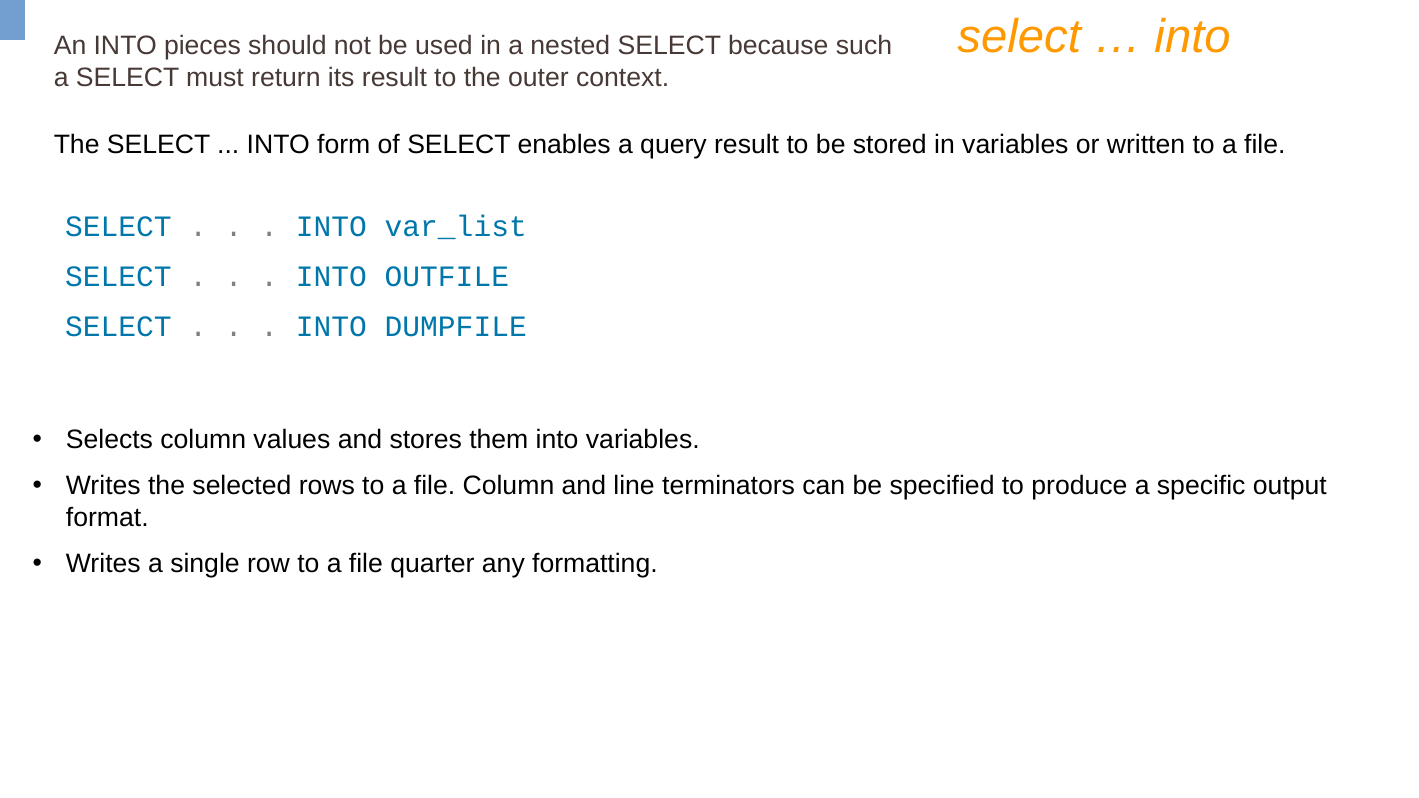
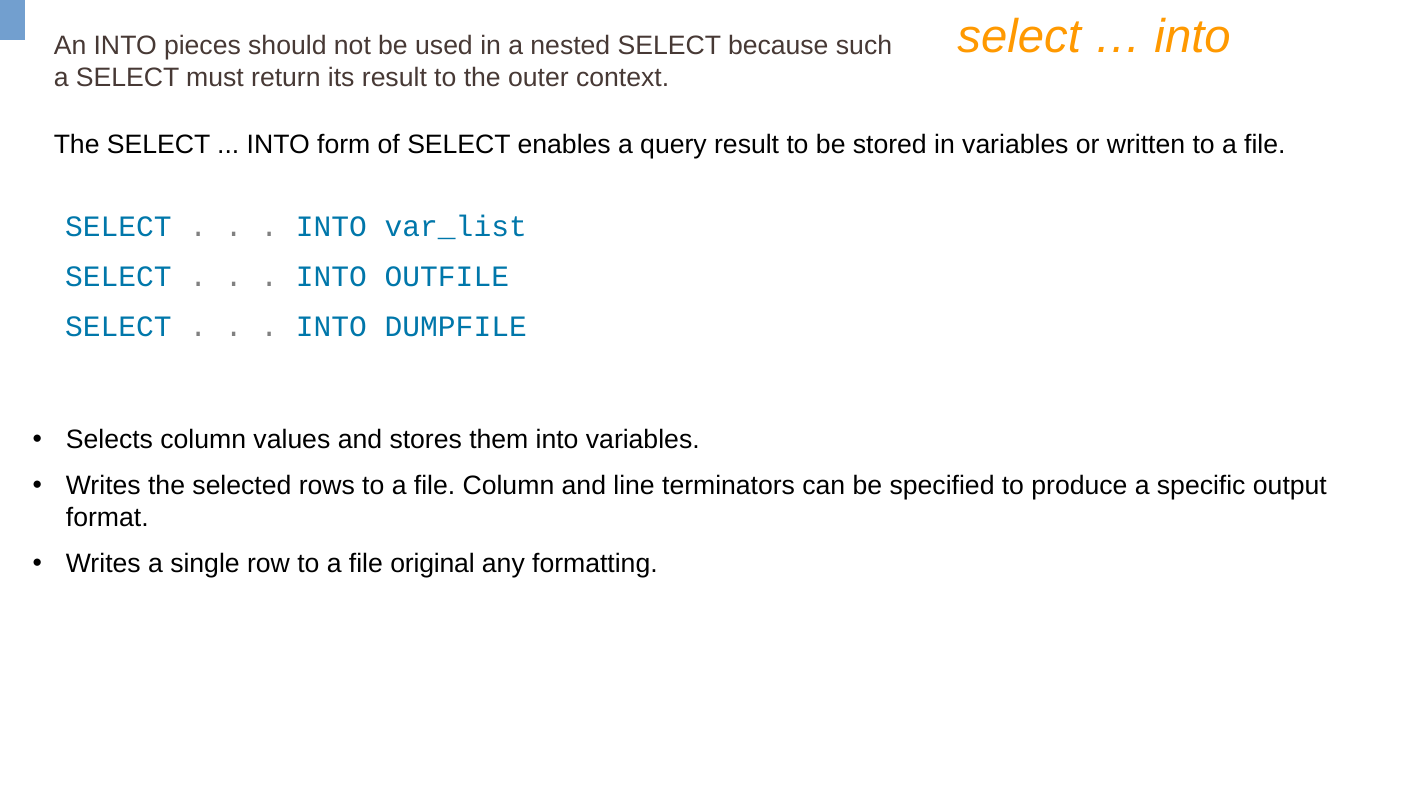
quarter: quarter -> original
